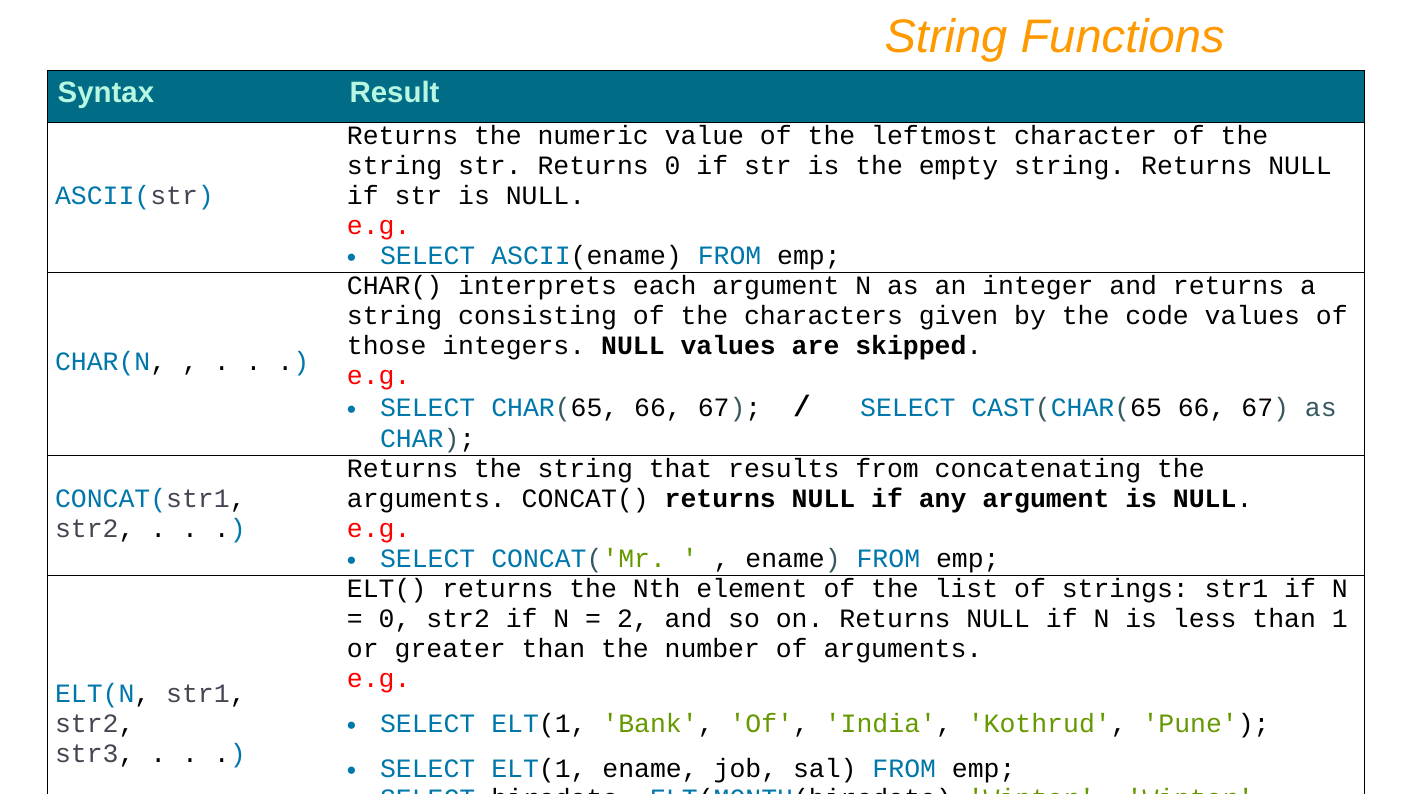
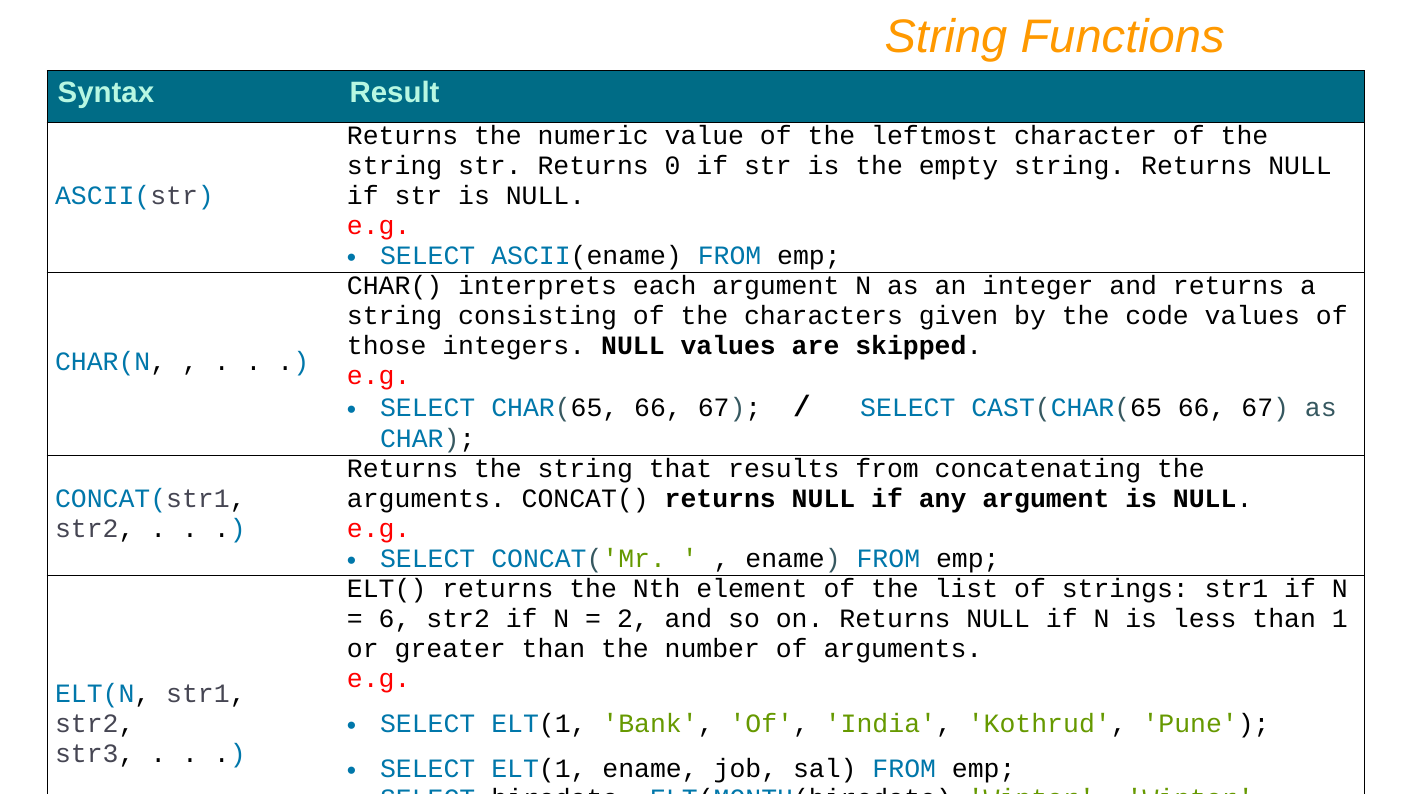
0 at (395, 619): 0 -> 6
